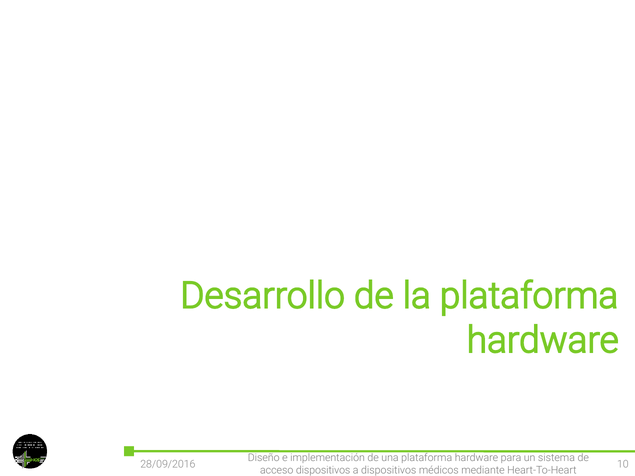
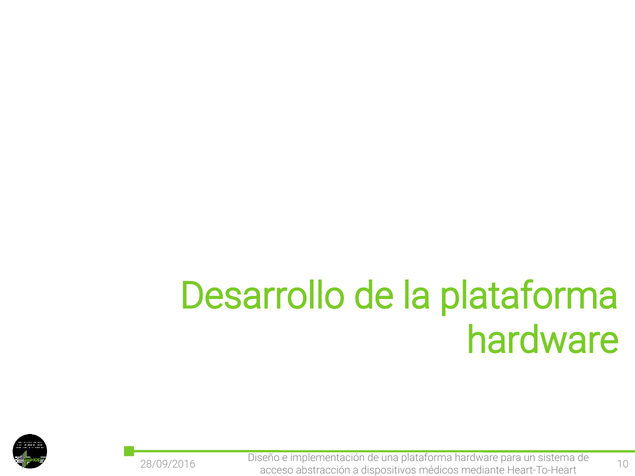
acceso dispositivos: dispositivos -> abstracción
